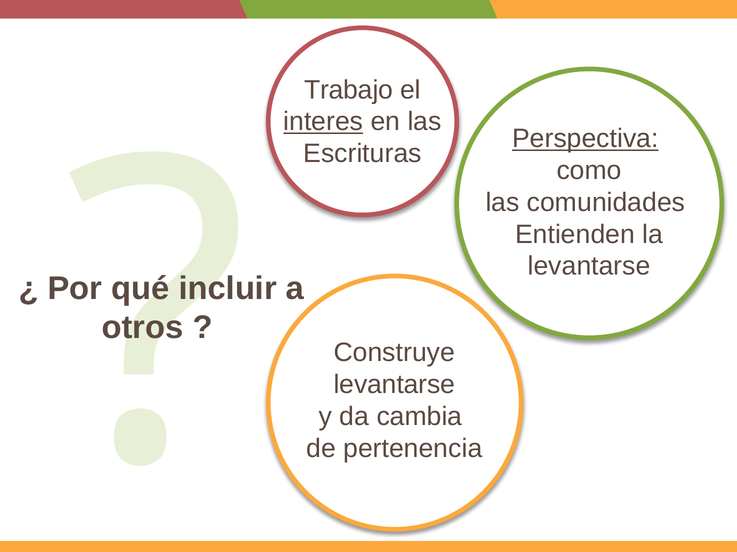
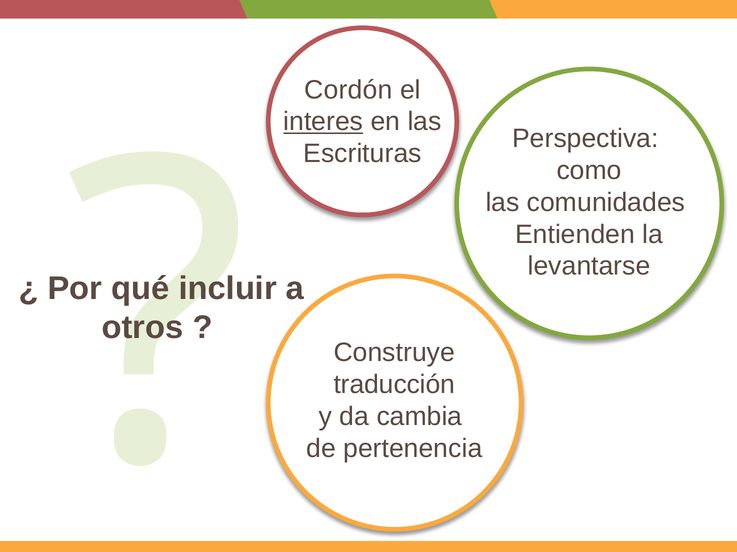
Trabajo: Trabajo -> Cordón
Perspectiva underline: present -> none
levantarse at (394, 385): levantarse -> traducción
